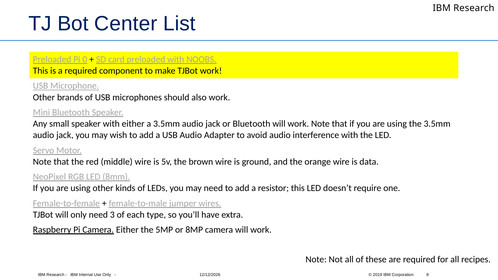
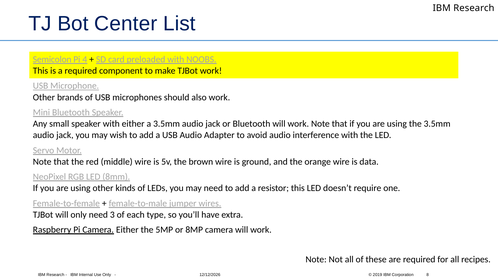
Preloaded at (52, 59): Preloaded -> Semicolon
0: 0 -> 4
